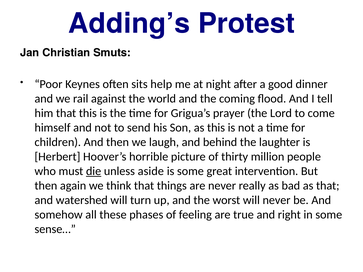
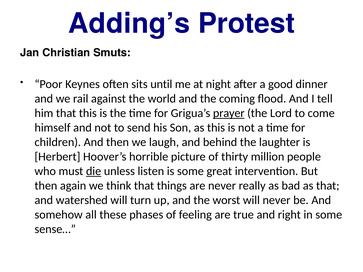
help: help -> until
prayer underline: none -> present
aside: aside -> listen
